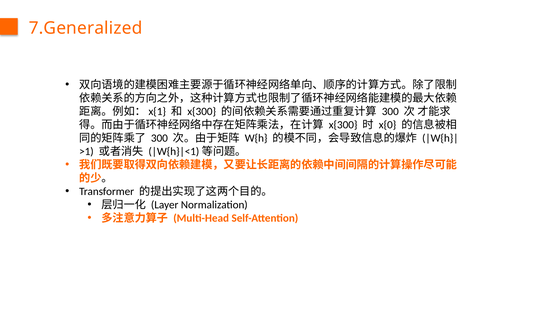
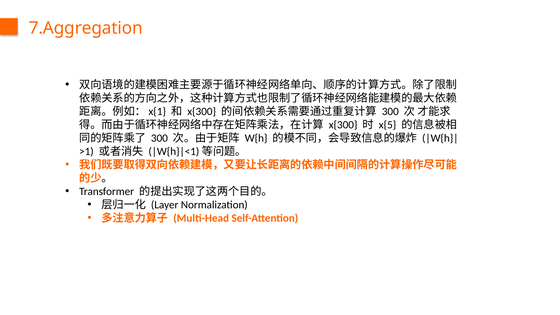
7.Generalized: 7.Generalized -> 7.Aggregation
x{0: x{0 -> x{5
